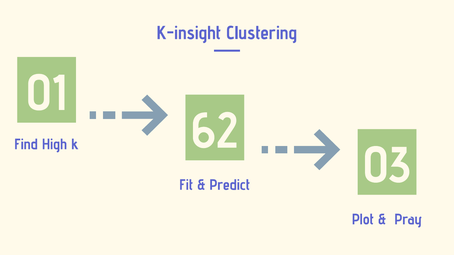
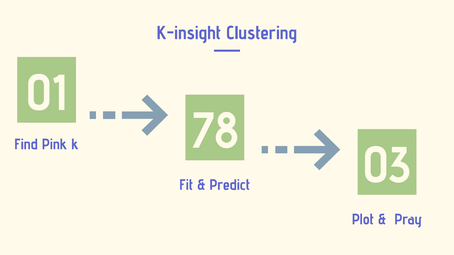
High: High -> Pink
62: 62 -> 78
